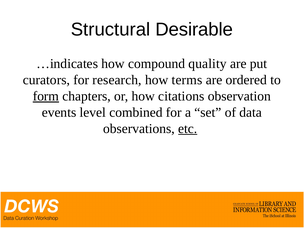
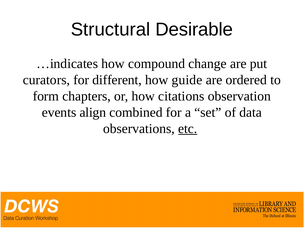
quality: quality -> change
research: research -> different
terms: terms -> guide
form underline: present -> none
level: level -> align
